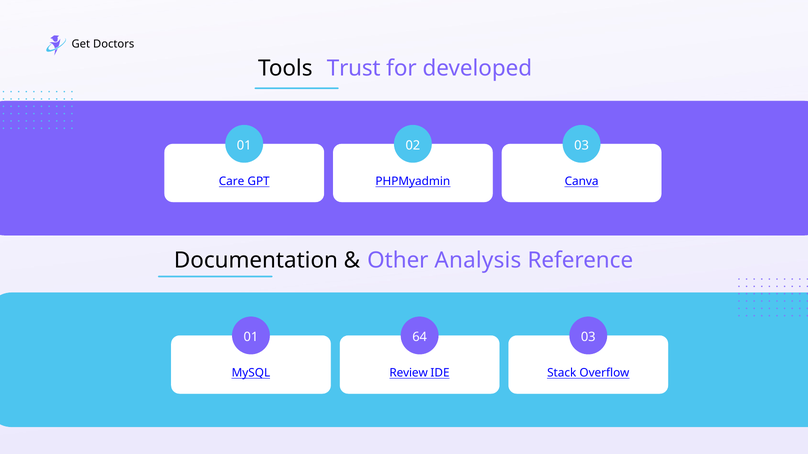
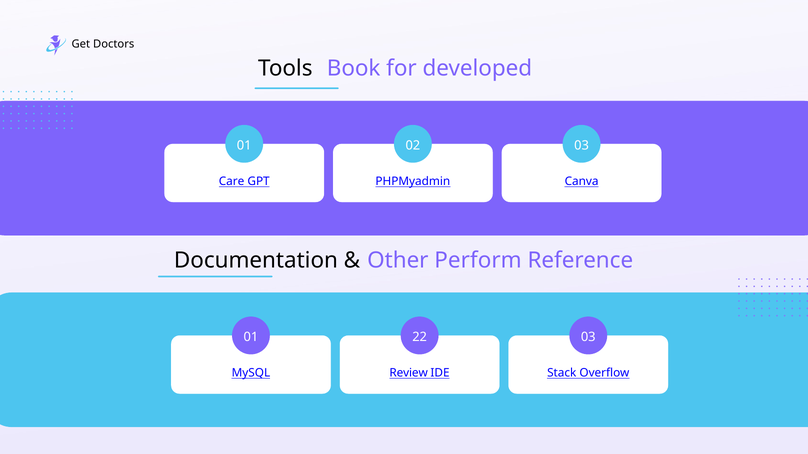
Trust: Trust -> Book
Analysis: Analysis -> Perform
64: 64 -> 22
